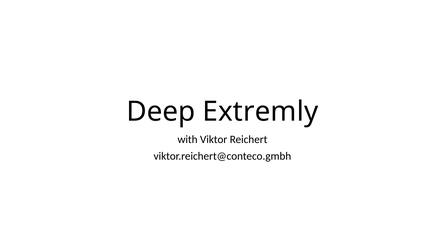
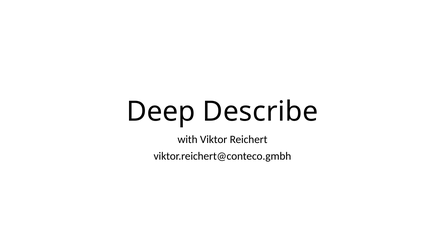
Extremly: Extremly -> Describe
